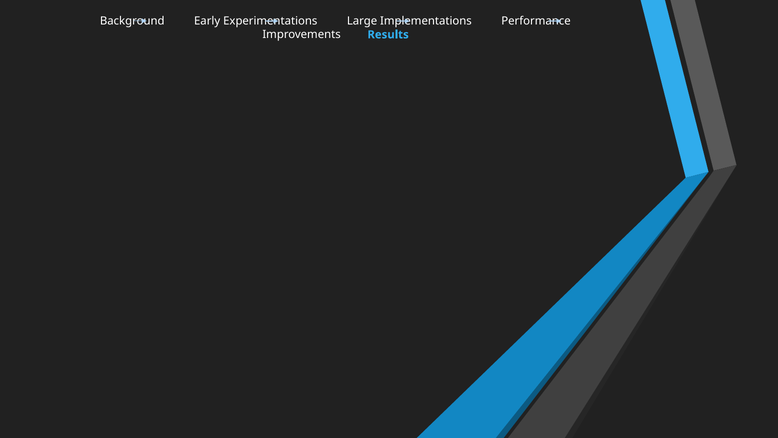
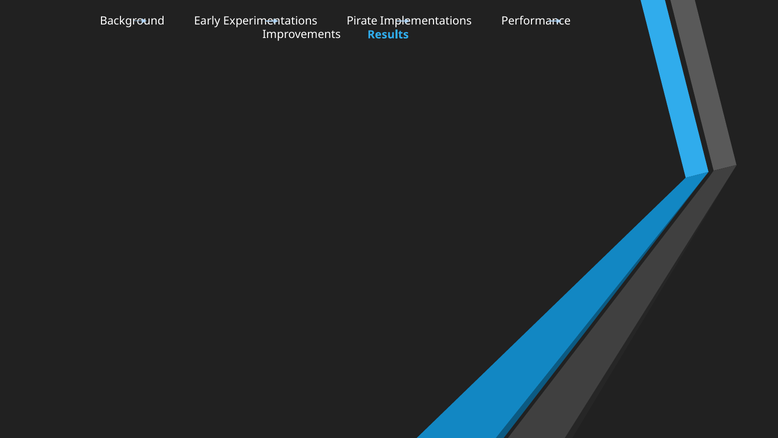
Large: Large -> Pirate
